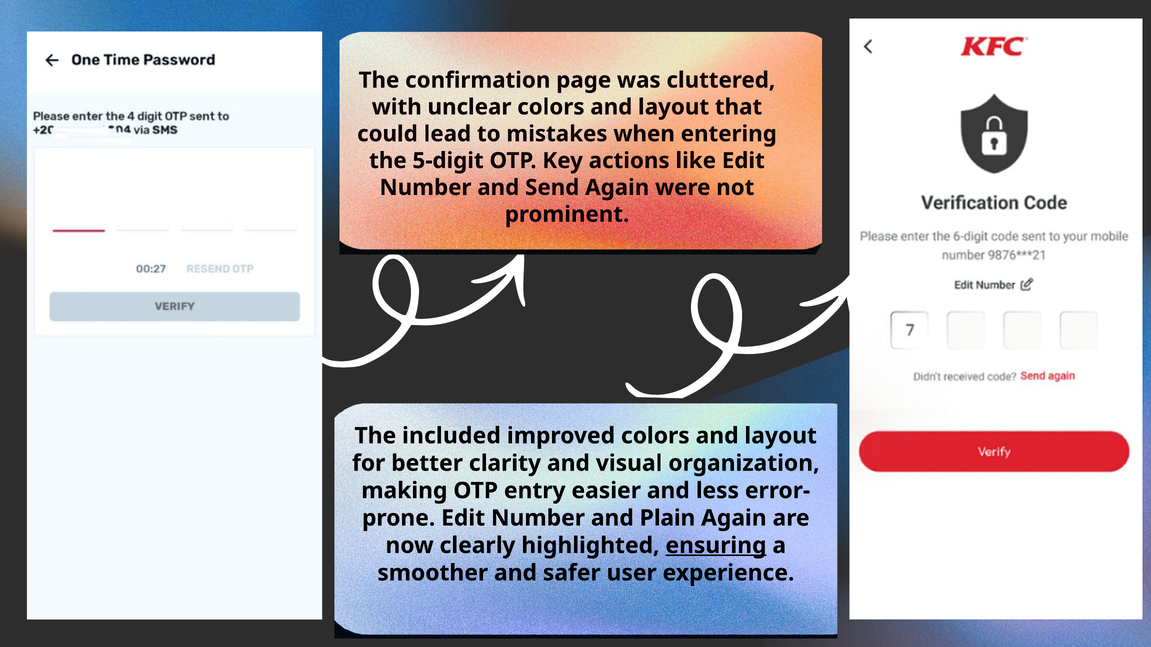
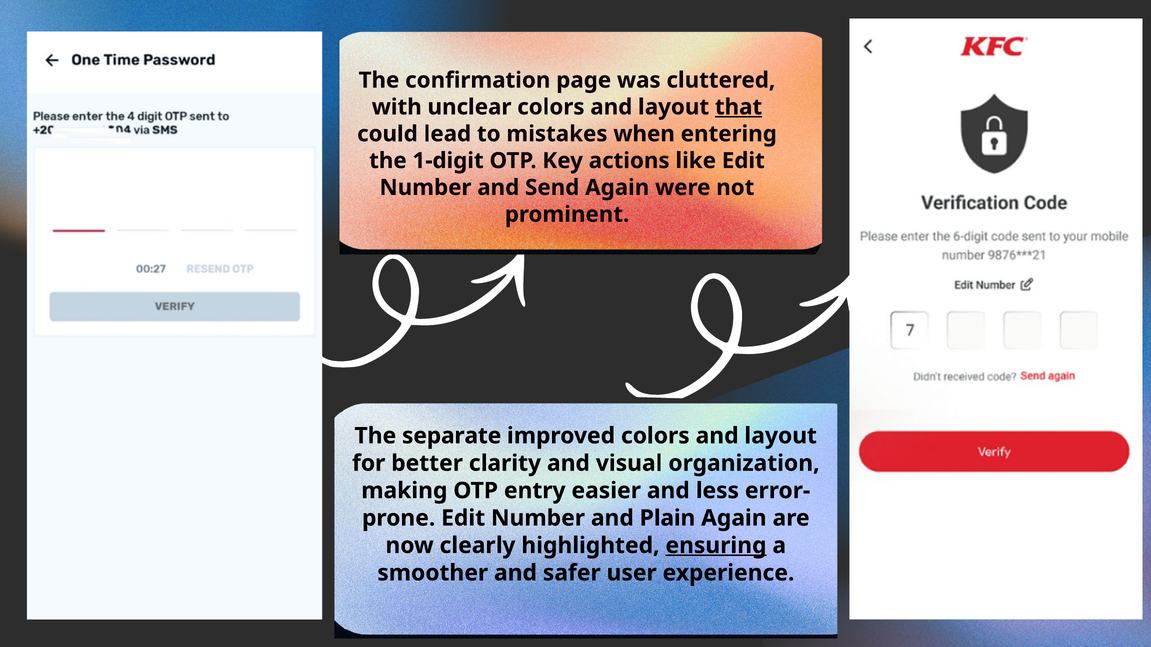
that underline: none -> present
5-digit: 5-digit -> 1-digit
included: included -> separate
